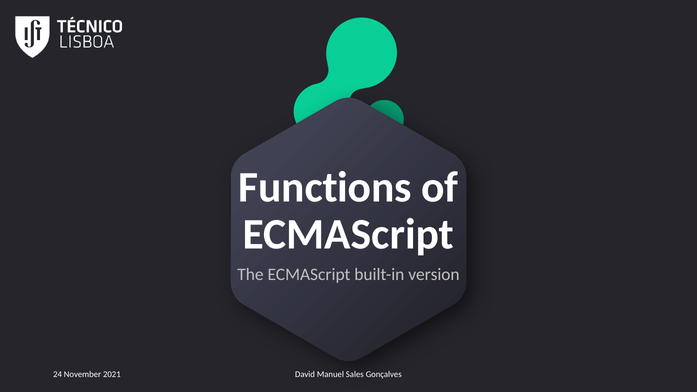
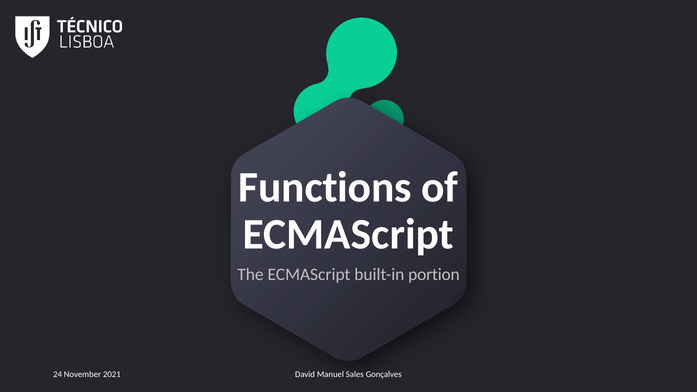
version: version -> portion
